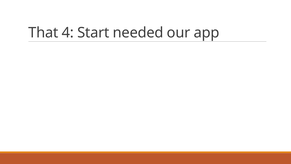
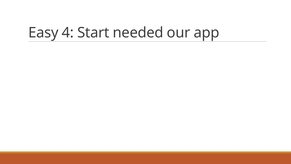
That: That -> Easy
